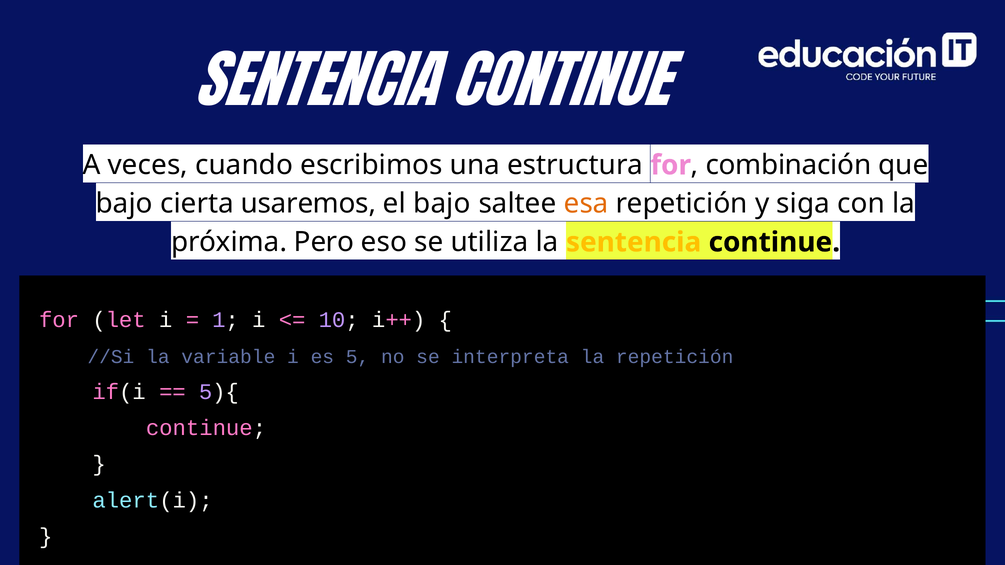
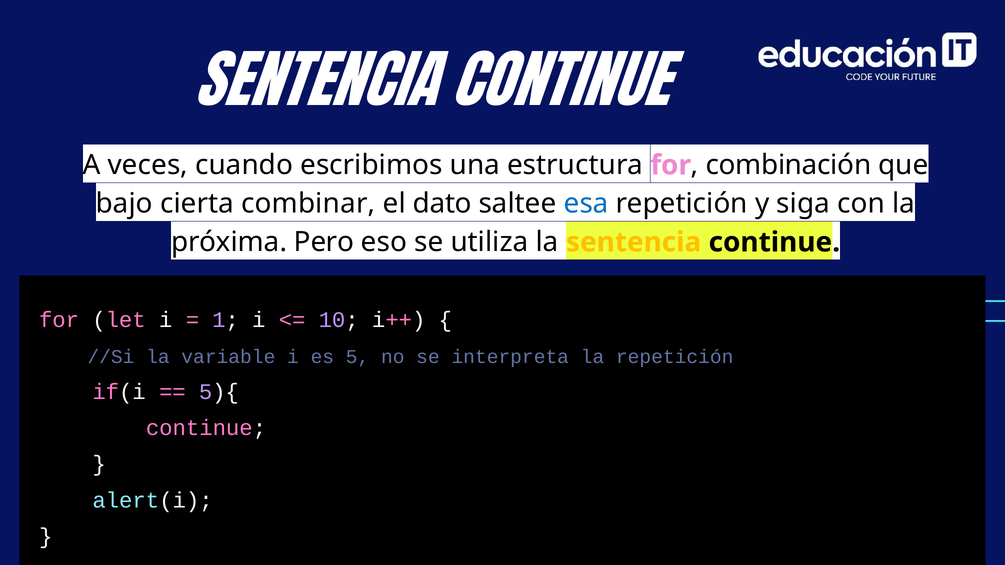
usaremos: usaremos -> combinar
el bajo: bajo -> dato
esa colour: orange -> blue
